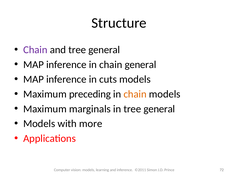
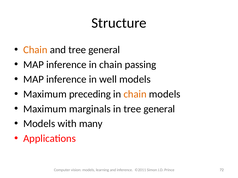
Chain at (35, 50) colour: purple -> orange
chain general: general -> passing
cuts: cuts -> well
more: more -> many
